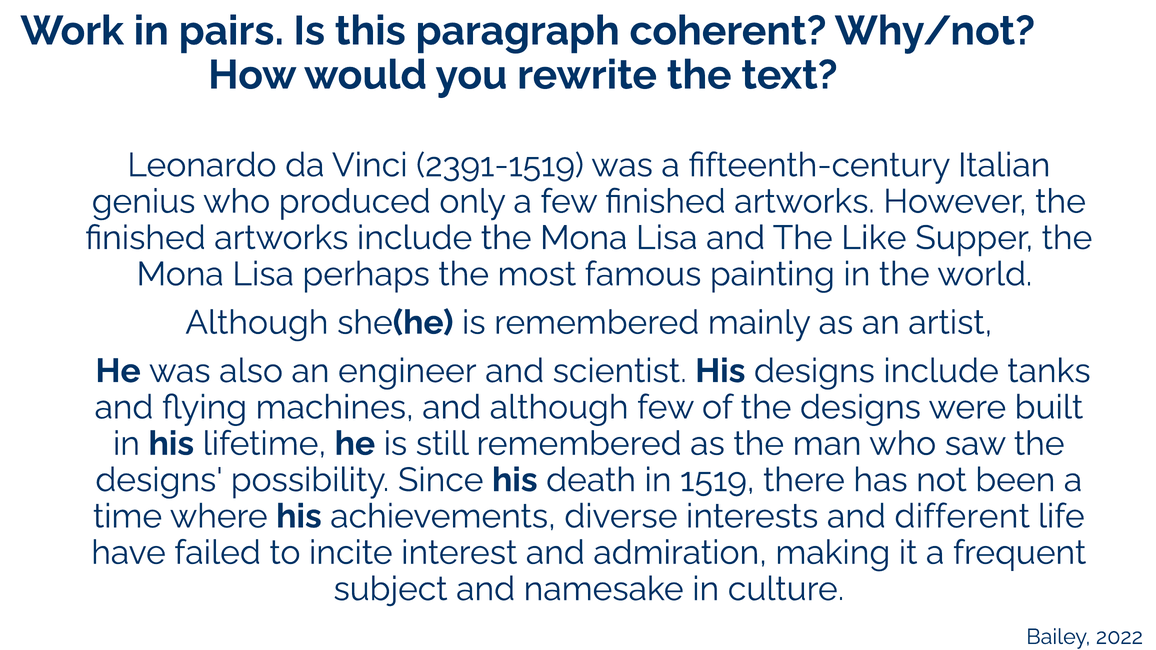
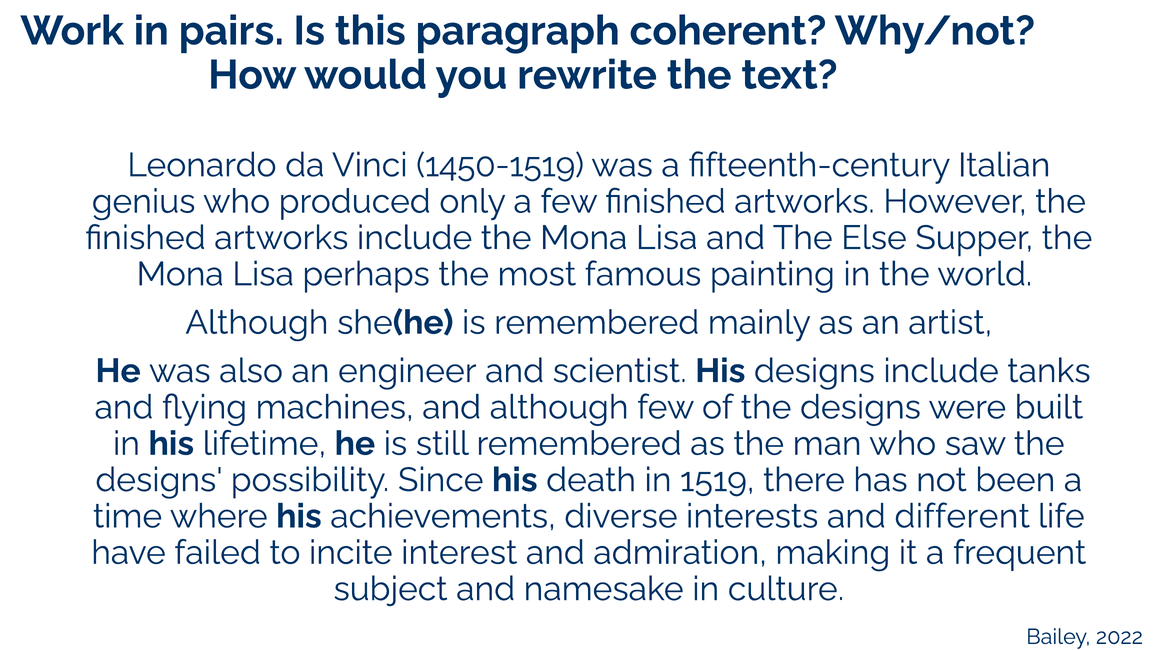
2391-1519: 2391-1519 -> 1450-1519
Like: Like -> Else
